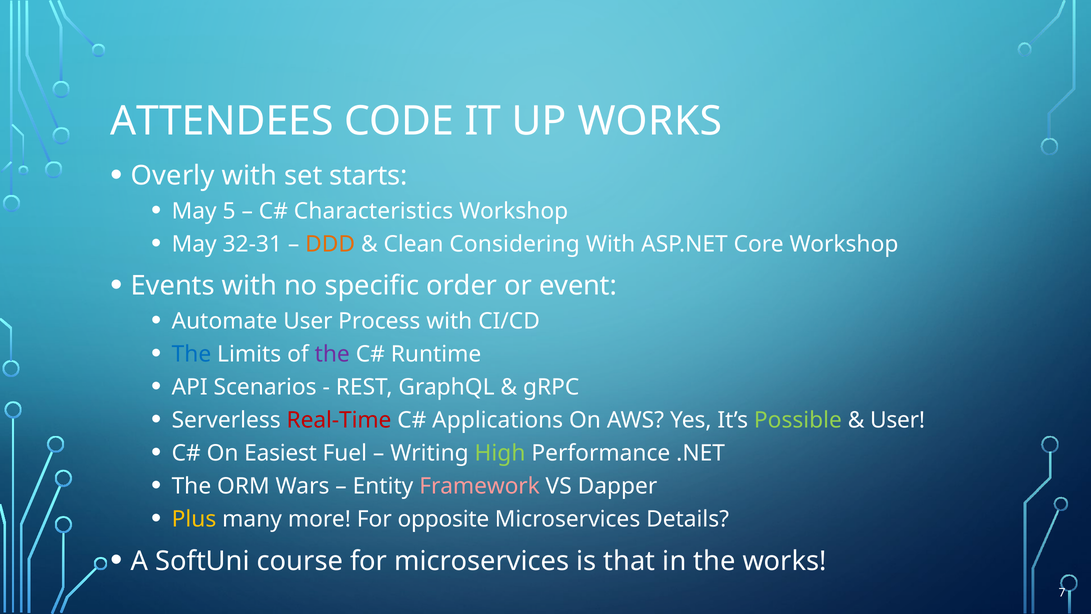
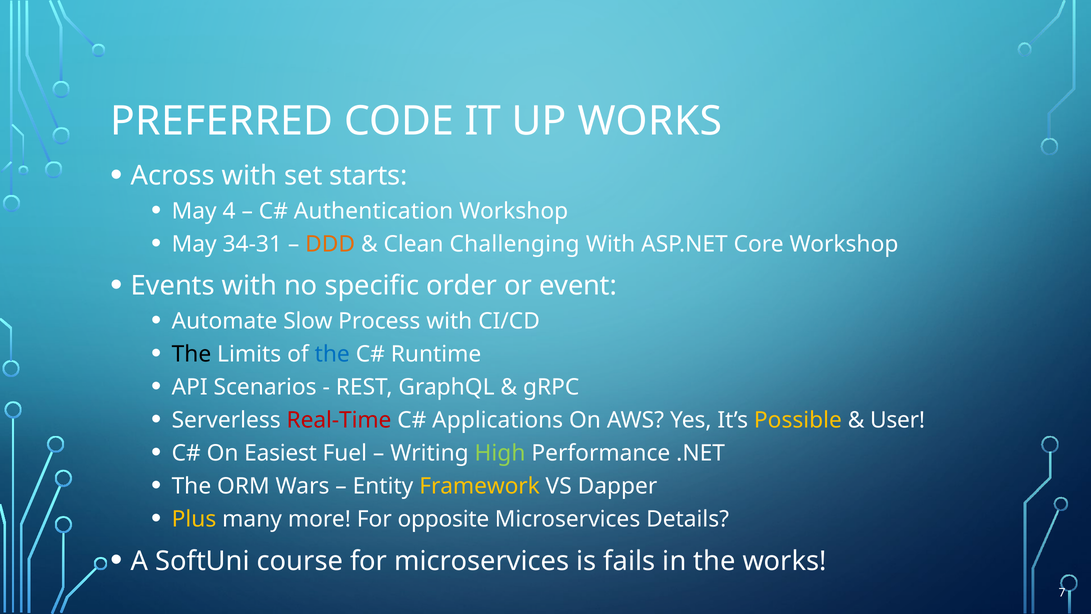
ATTENDEES: ATTENDEES -> PREFERRED
Overly: Overly -> Across
5: 5 -> 4
Characteristics: Characteristics -> Authentication
32-31: 32-31 -> 34-31
Considering: Considering -> Challenging
Automate User: User -> Slow
The at (191, 354) colour: blue -> black
the at (332, 354) colour: purple -> blue
Possible colour: light green -> yellow
Framework colour: pink -> yellow
that: that -> fails
